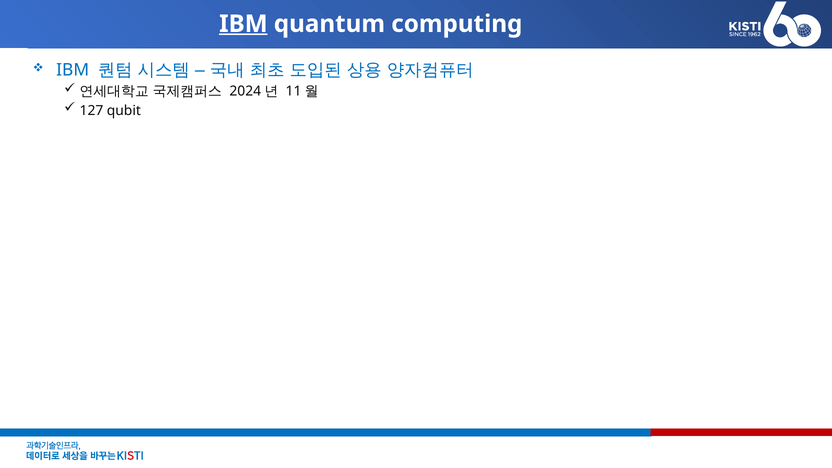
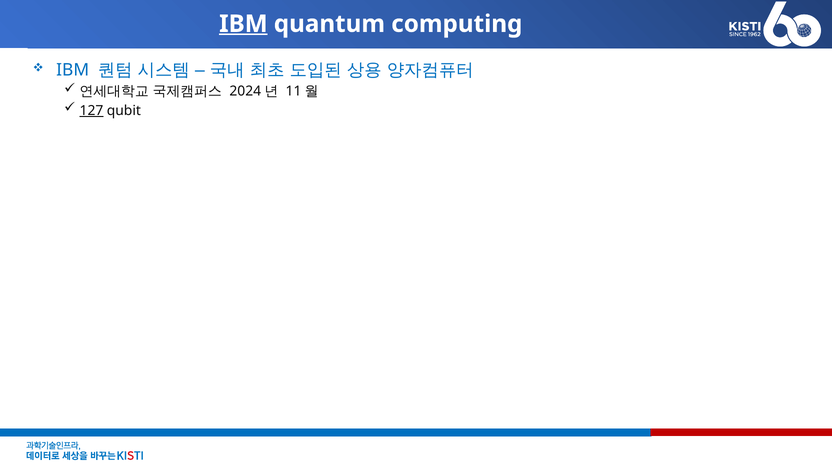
127 underline: none -> present
